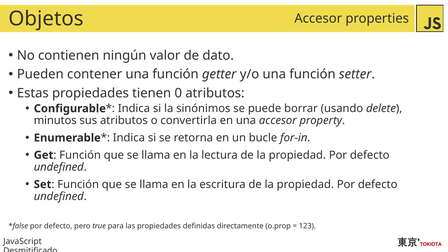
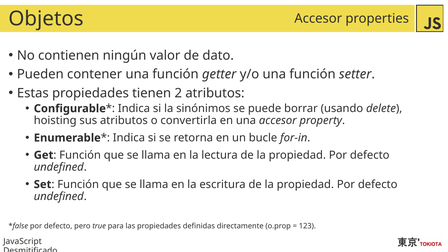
0: 0 -> 2
minutos: minutos -> hoisting
